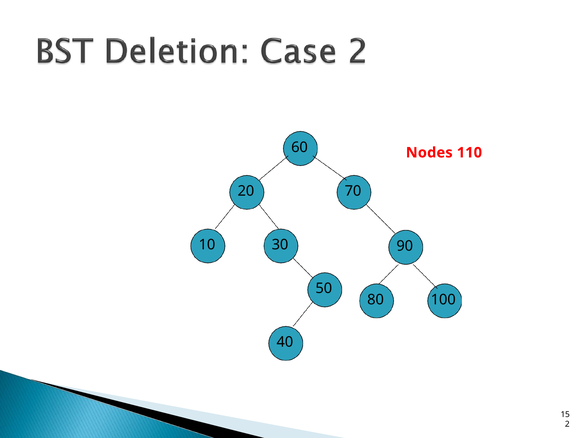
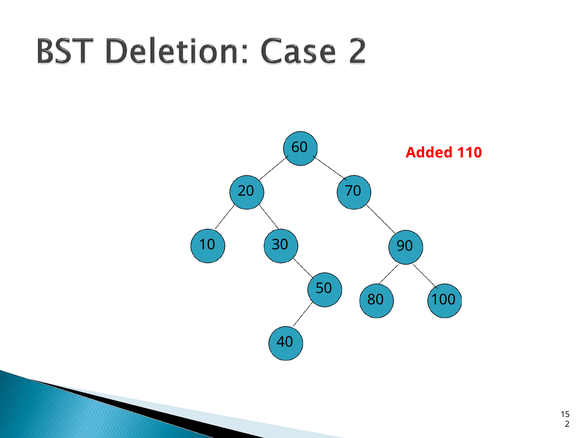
Nodes: Nodes -> Added
